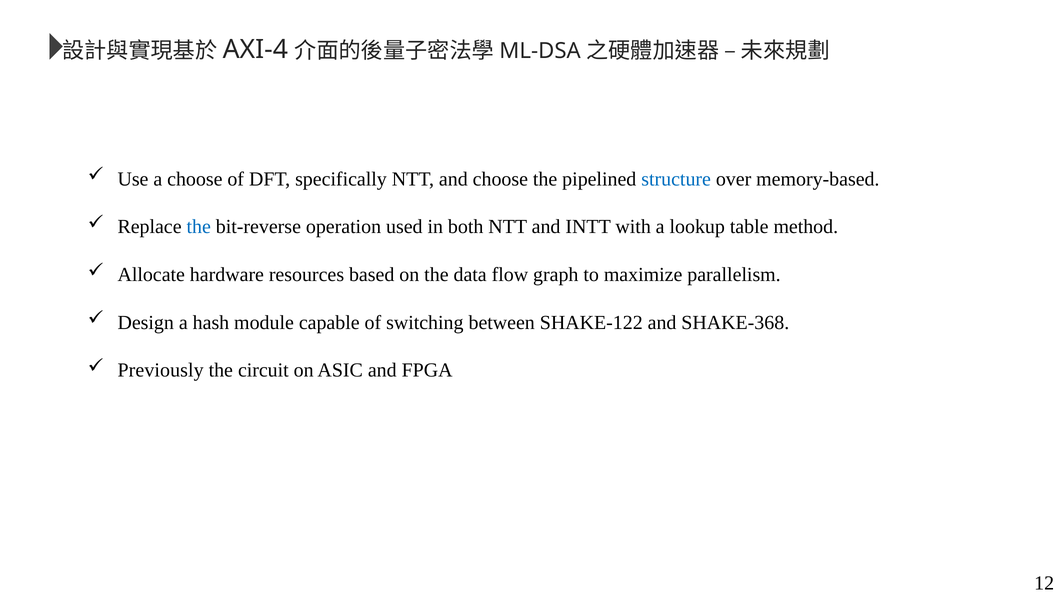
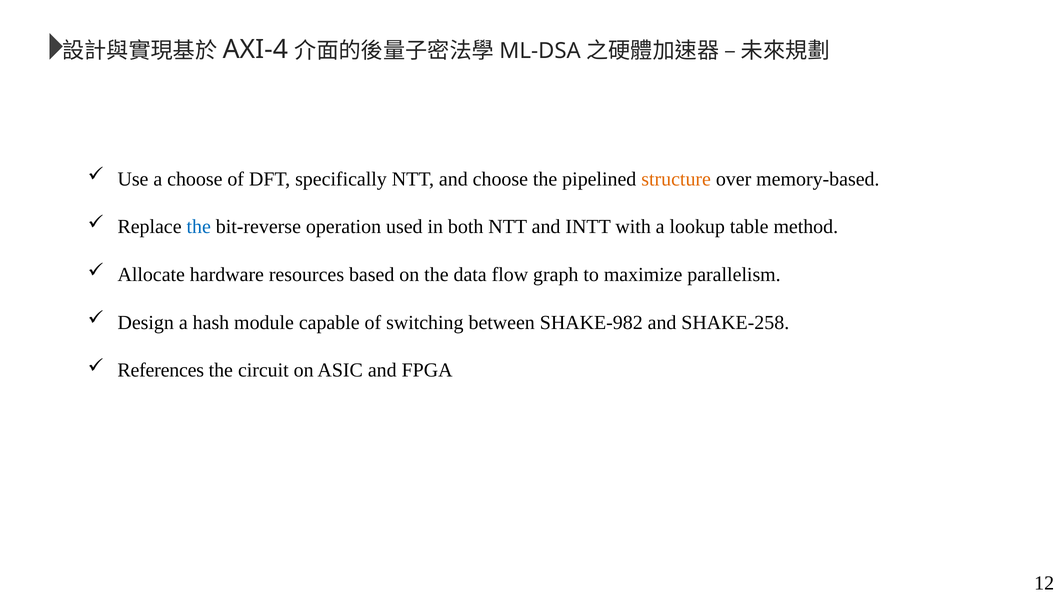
structure colour: blue -> orange
SHAKE-122: SHAKE-122 -> SHAKE-982
SHAKE-368: SHAKE-368 -> SHAKE-258
Previously: Previously -> References
